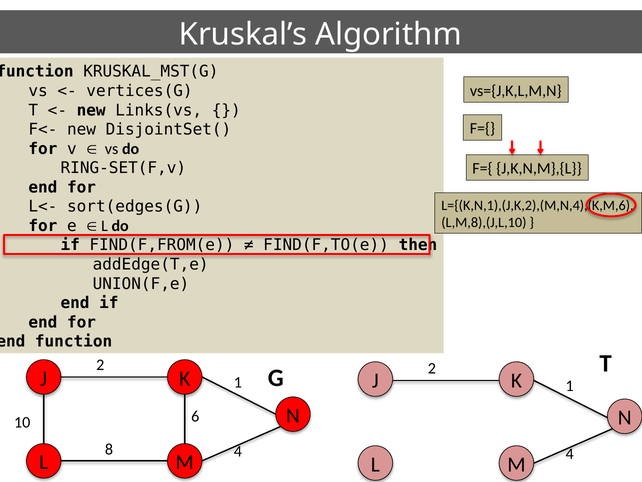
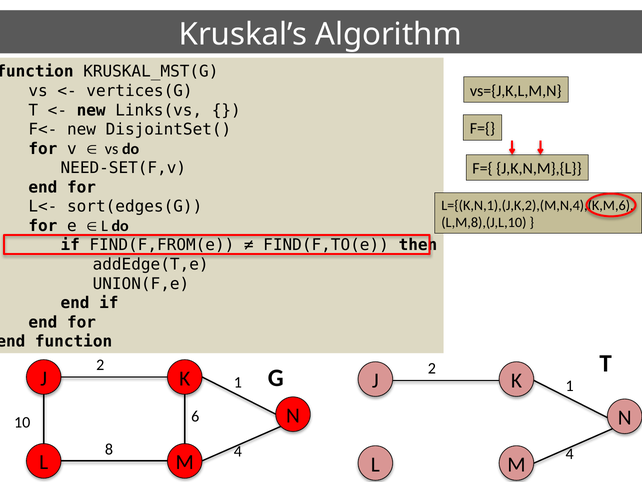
RING-SET(F,v: RING-SET(F,v -> NEED-SET(F,v
